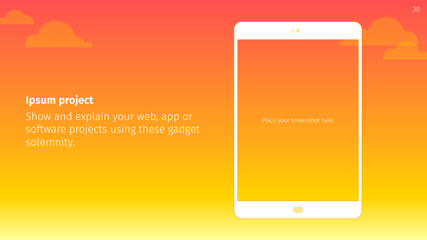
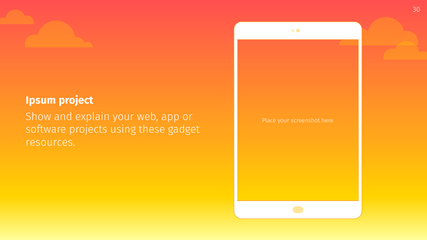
solemnity: solemnity -> resources
